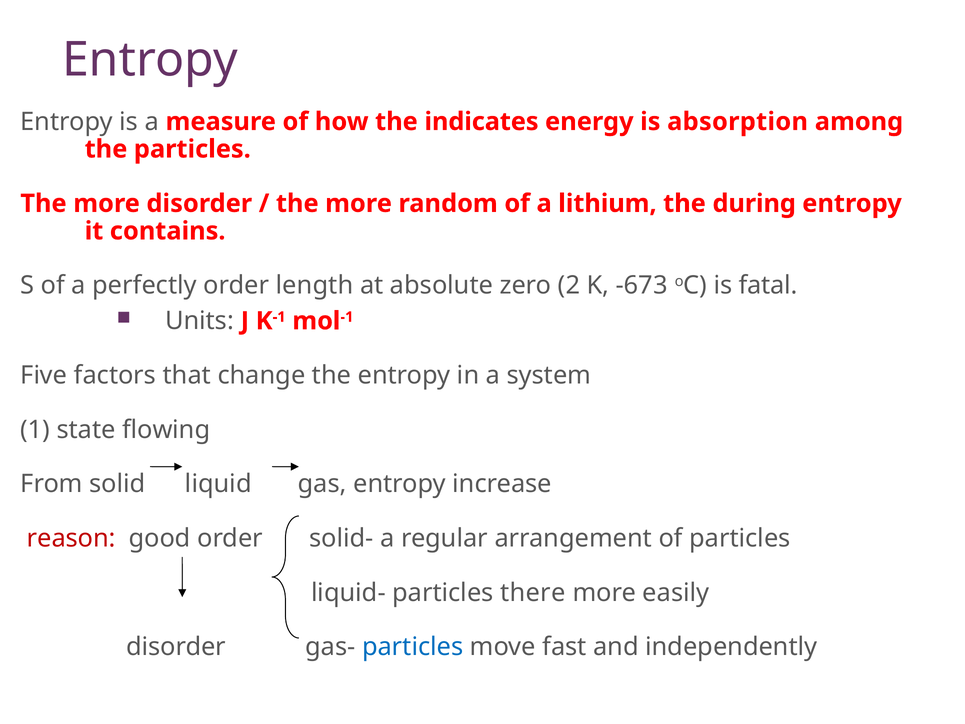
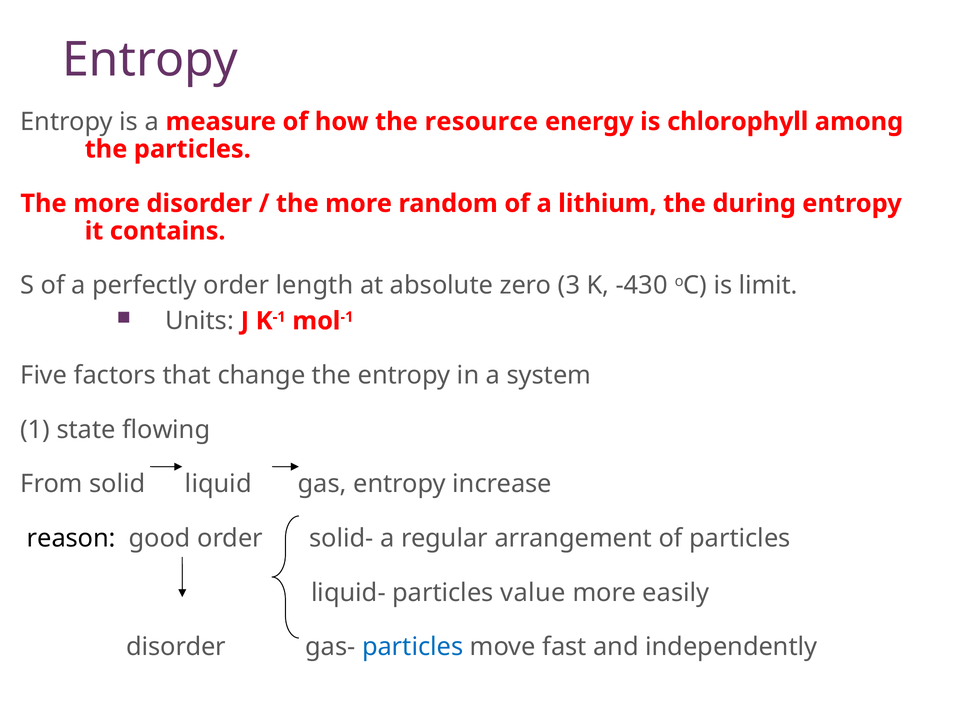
indicates: indicates -> resource
absorption: absorption -> chlorophyll
2: 2 -> 3
-673: -673 -> -430
fatal: fatal -> limit
reason colour: red -> black
there: there -> value
